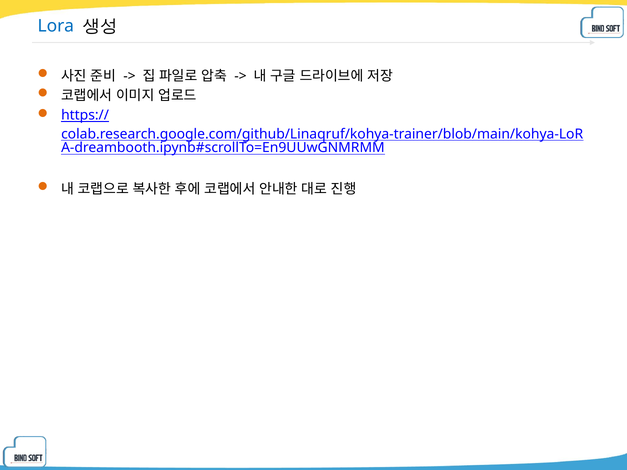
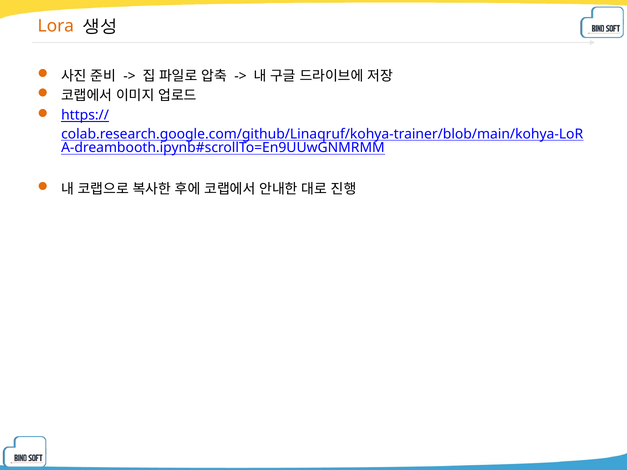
Lora colour: blue -> orange
